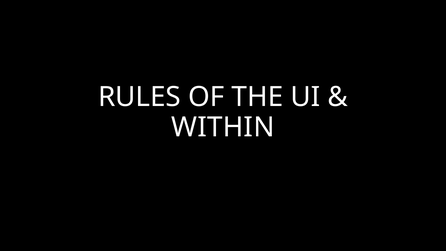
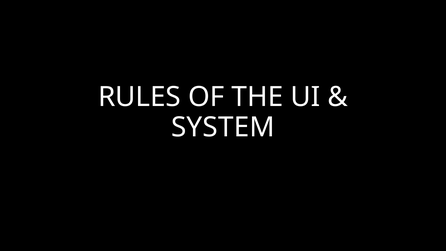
WITHIN: WITHIN -> SYSTEM
